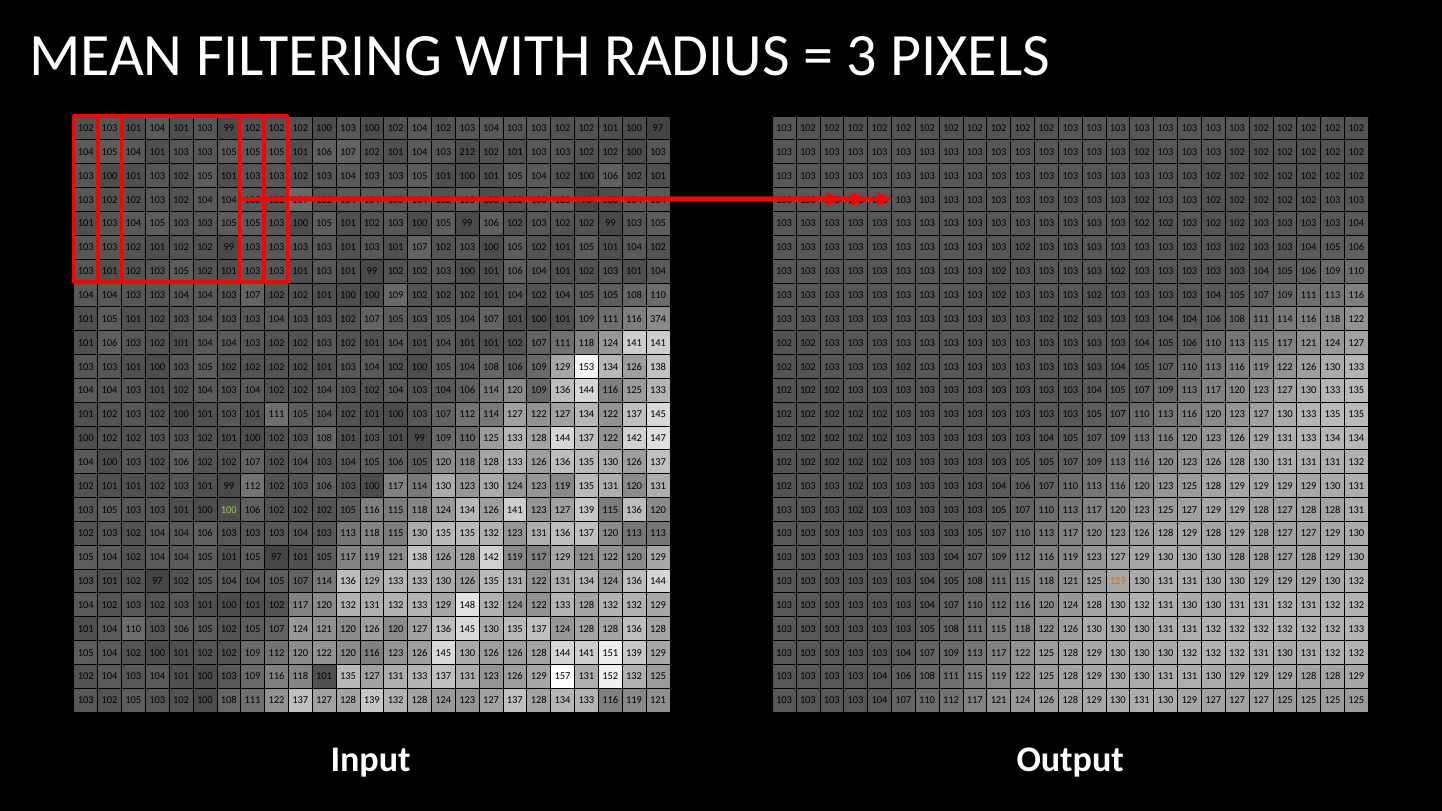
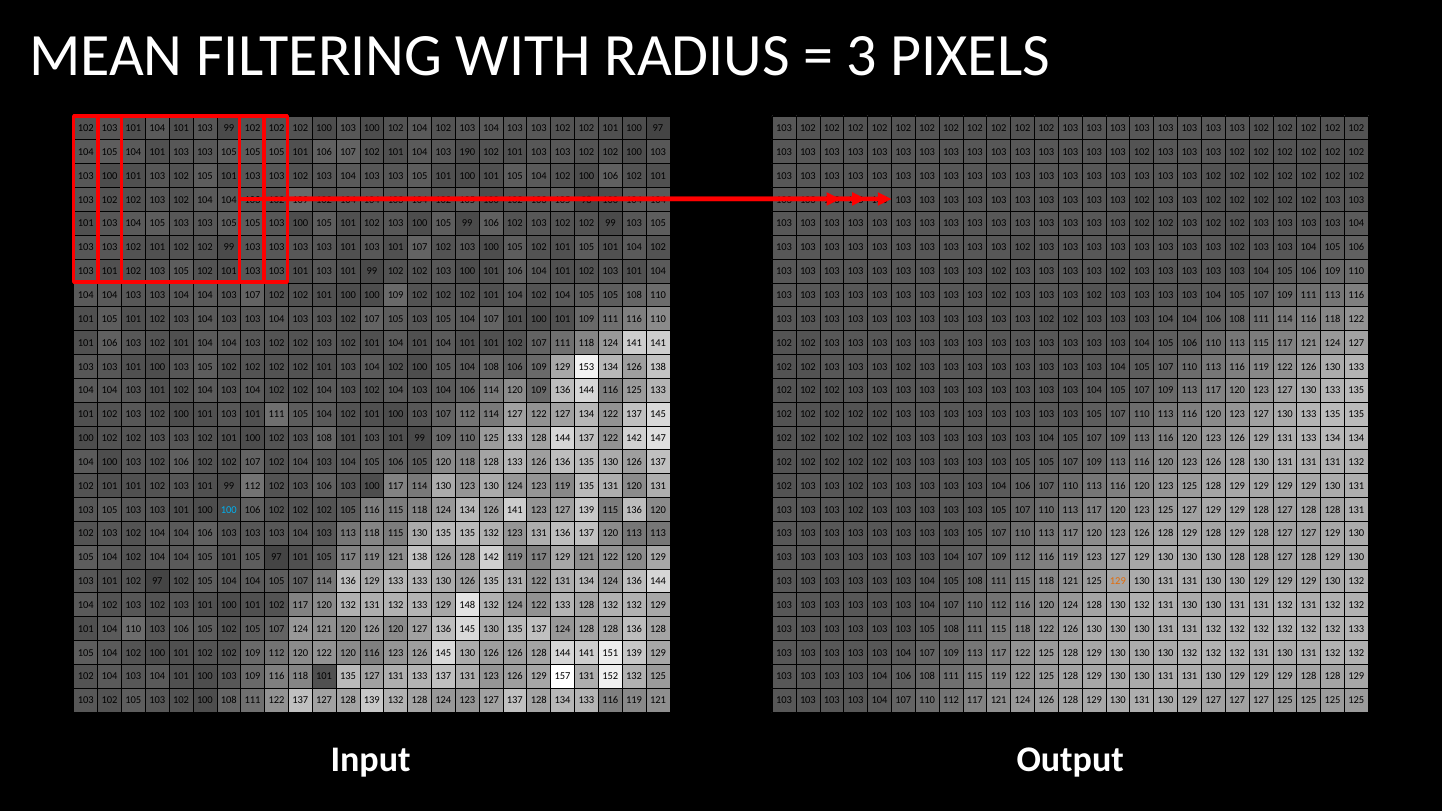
212: 212 -> 190
116 374: 374 -> 110
100 at (229, 510) colour: light green -> light blue
